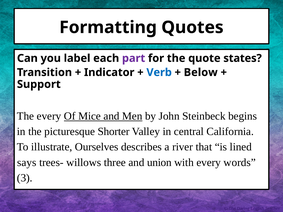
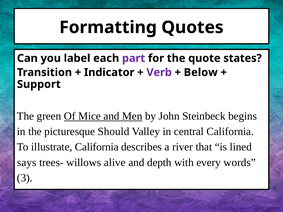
Verb colour: blue -> purple
The every: every -> green
Shorter: Shorter -> Should
illustrate Ourselves: Ourselves -> California
three: three -> alive
union: union -> depth
